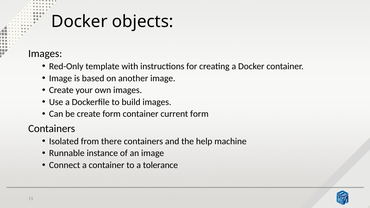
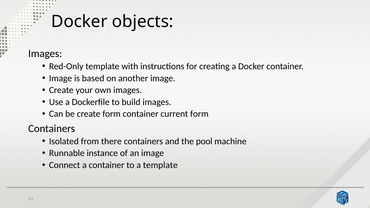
help: help -> pool
a tolerance: tolerance -> template
